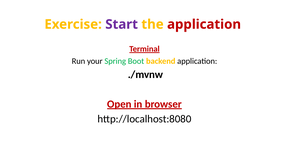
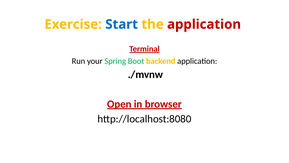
Start colour: purple -> blue
